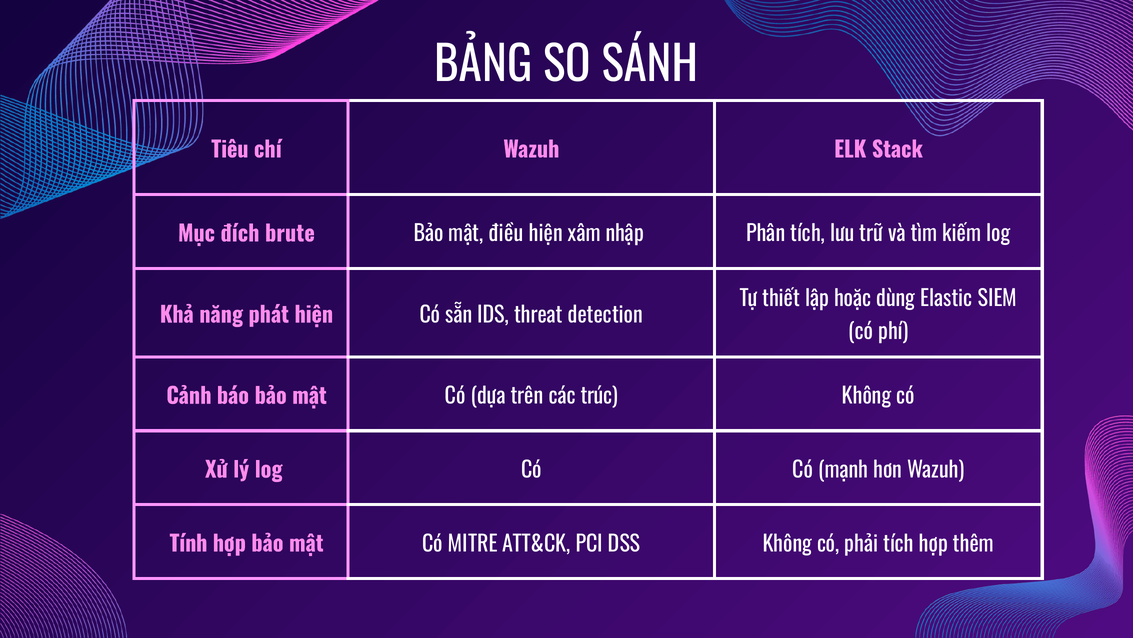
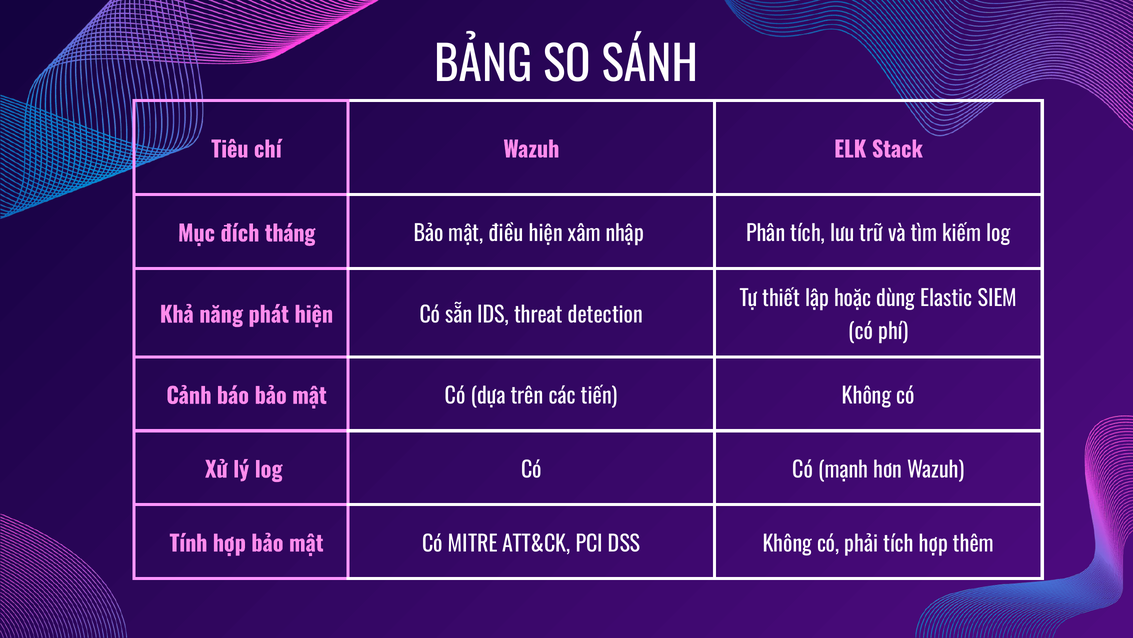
brute: brute -> tháng
trúc: trúc -> tiến
